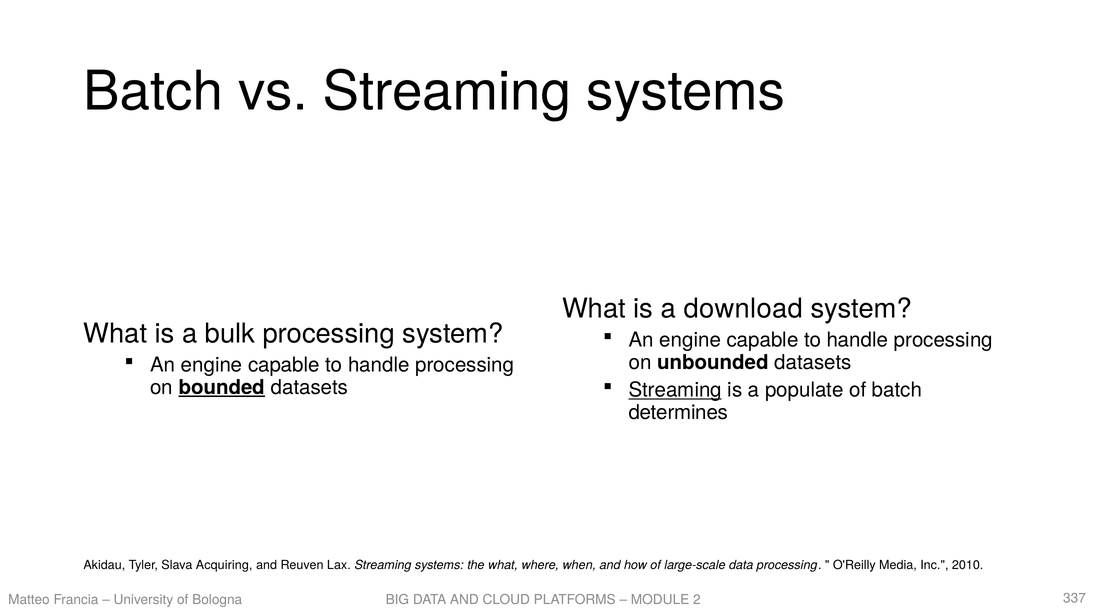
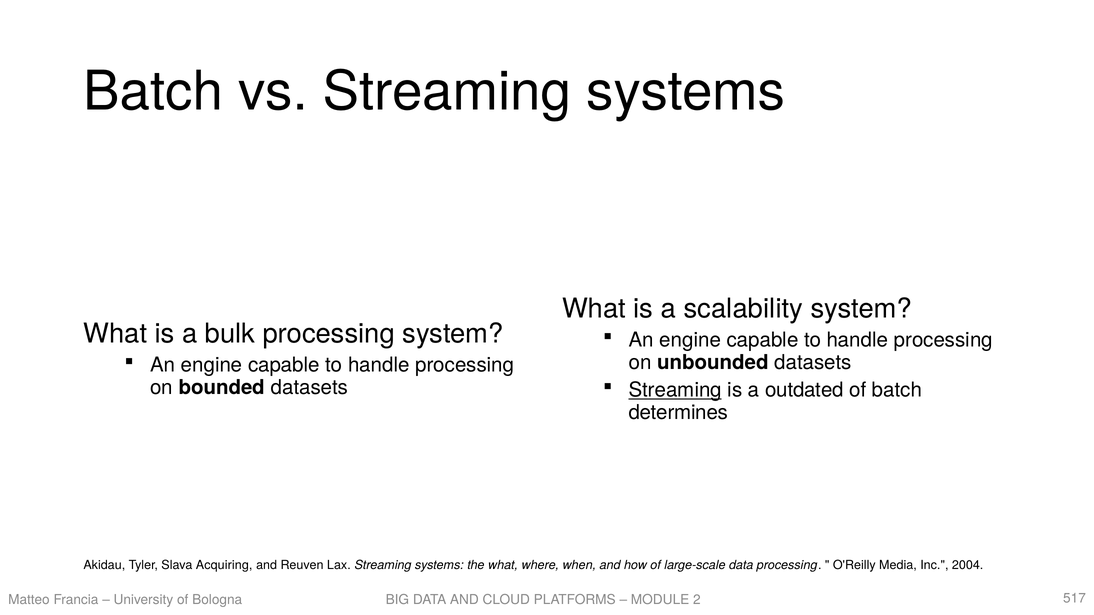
download: download -> scalability
bounded underline: present -> none
populate: populate -> outdated
2010: 2010 -> 2004
337: 337 -> 517
